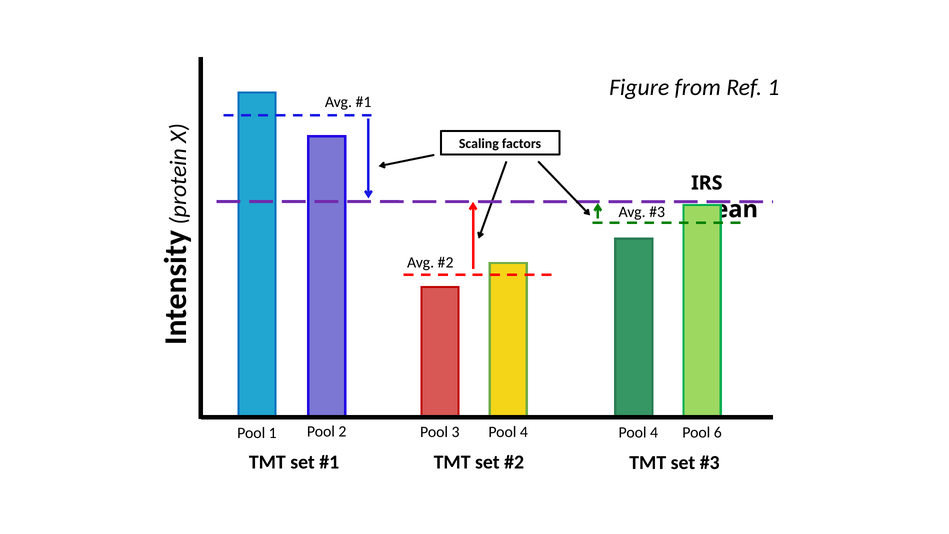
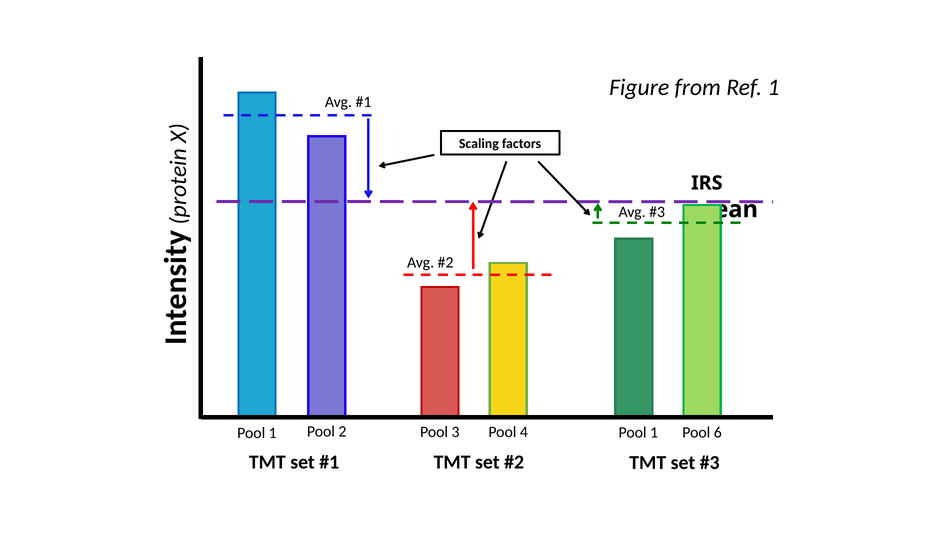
4 at (654, 432): 4 -> 1
